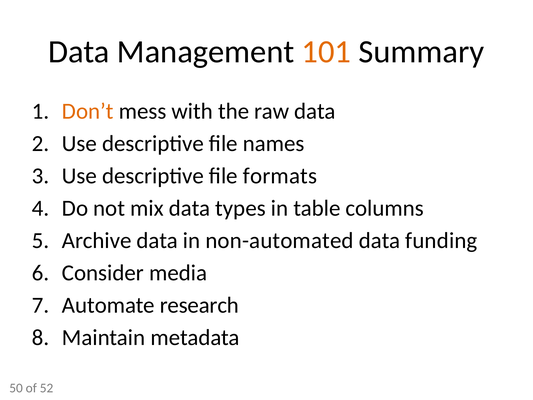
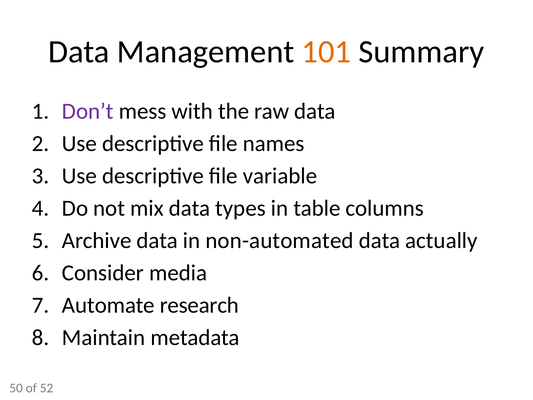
Don’t colour: orange -> purple
formats: formats -> variable
funding: funding -> actually
